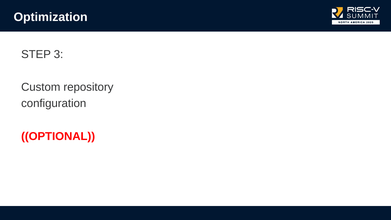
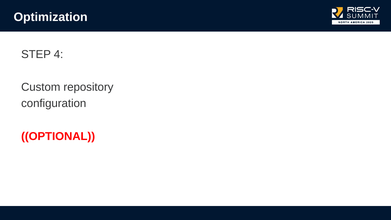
3: 3 -> 4
